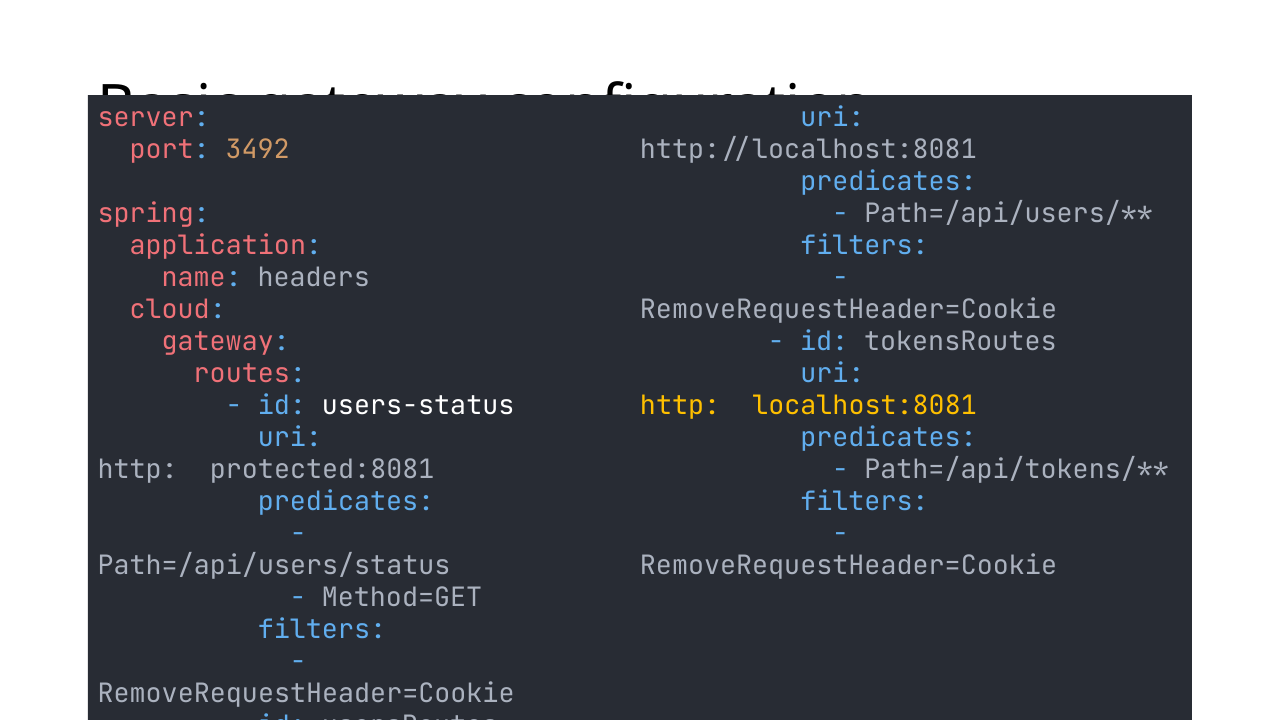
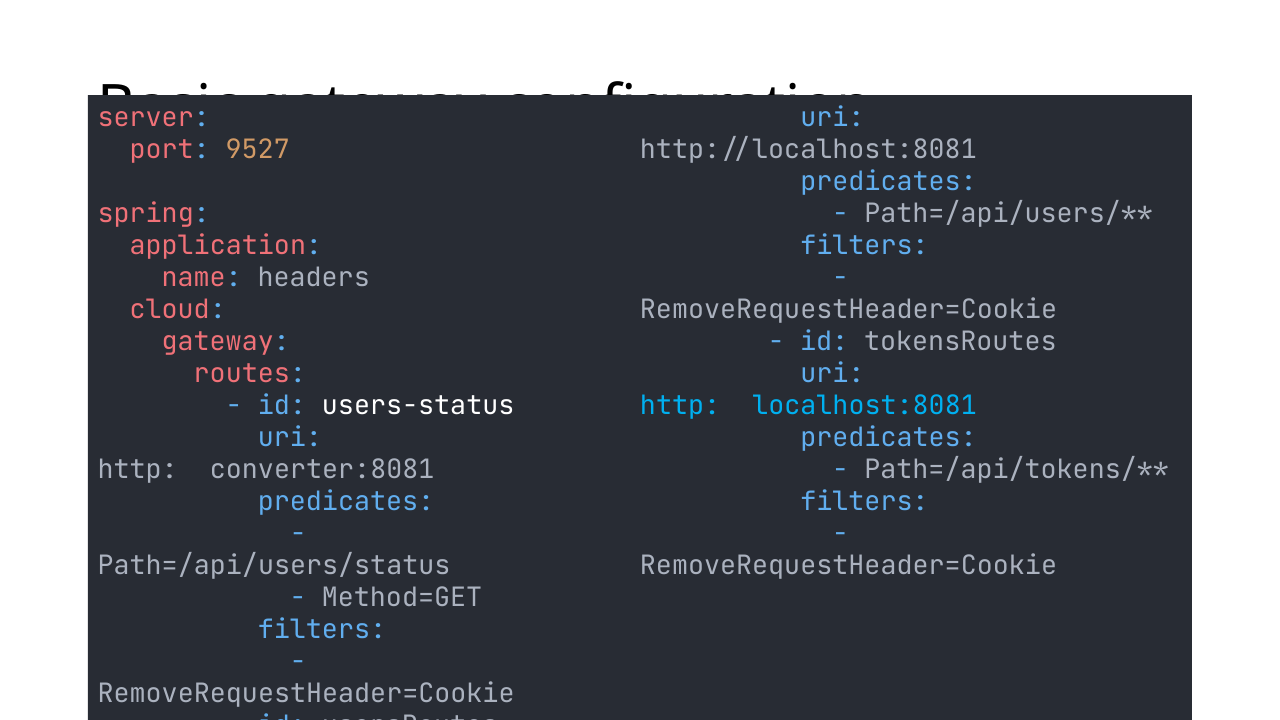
3492: 3492 -> 9527
http://localhost:8081 at (808, 406) colour: yellow -> light blue
http://protected:8081: http://protected:8081 -> http://converter:8081
